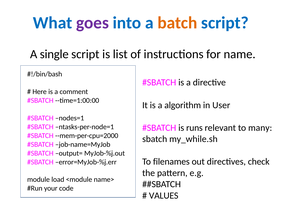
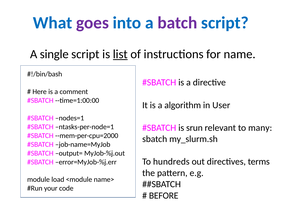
batch colour: orange -> purple
list underline: none -> present
runs: runs -> srun
my_while.sh: my_while.sh -> my_slurm.sh
filenames: filenames -> hundreds
check: check -> terms
VALUES: VALUES -> BEFORE
